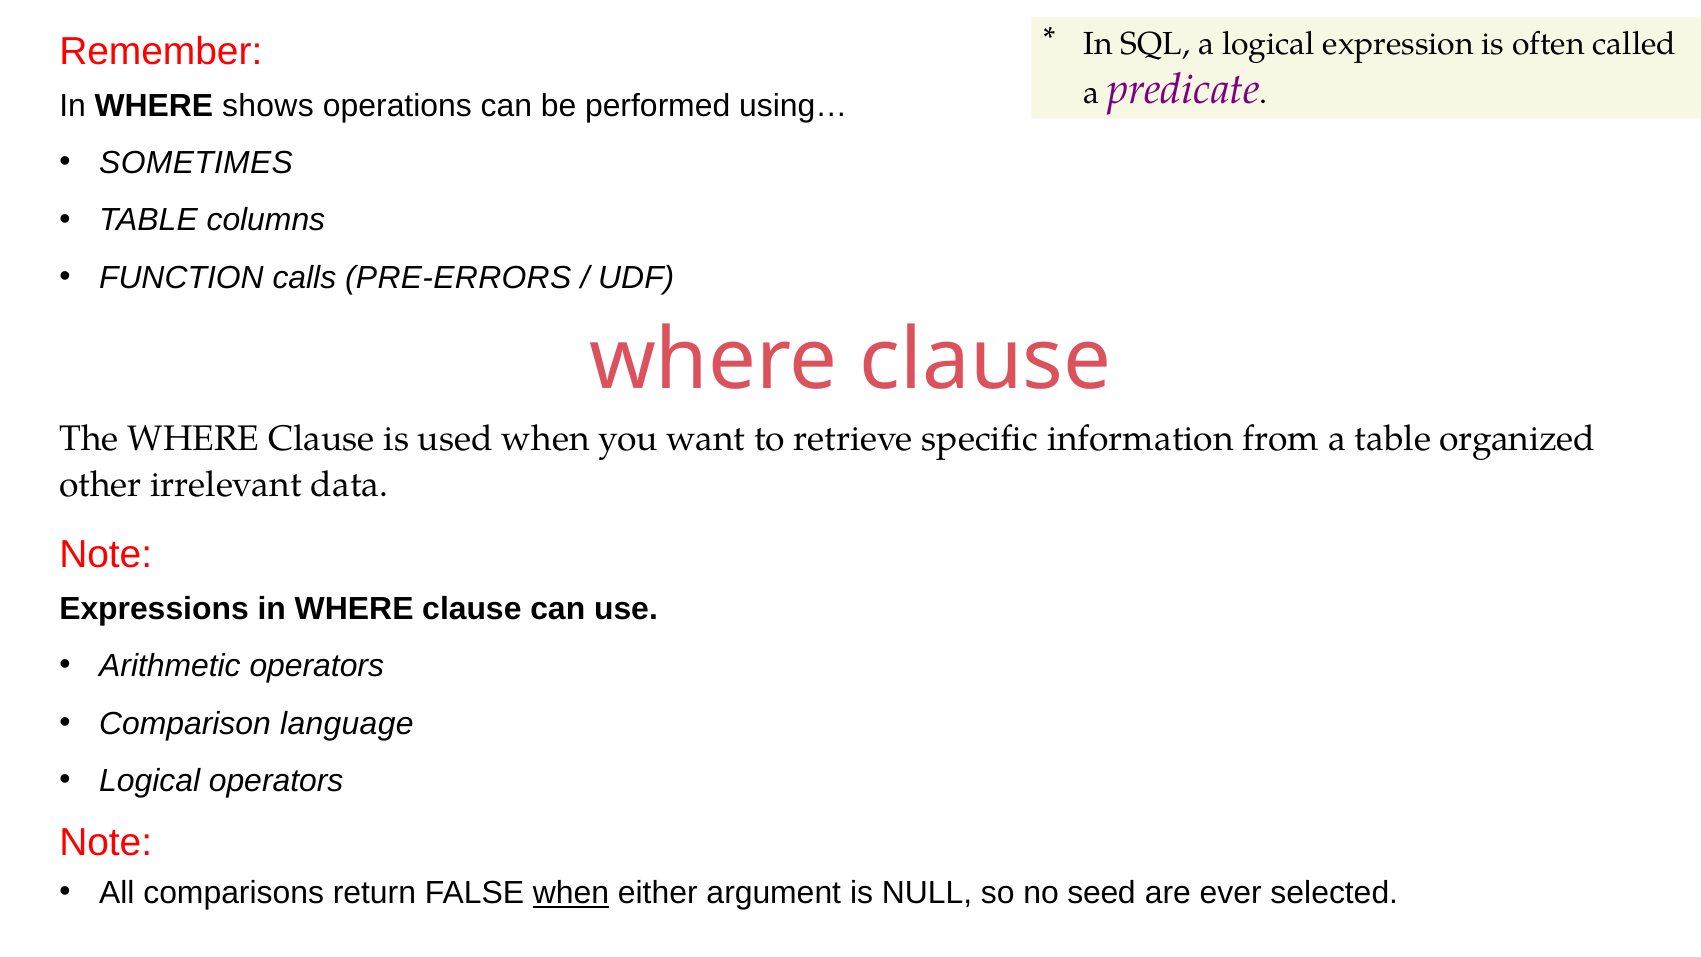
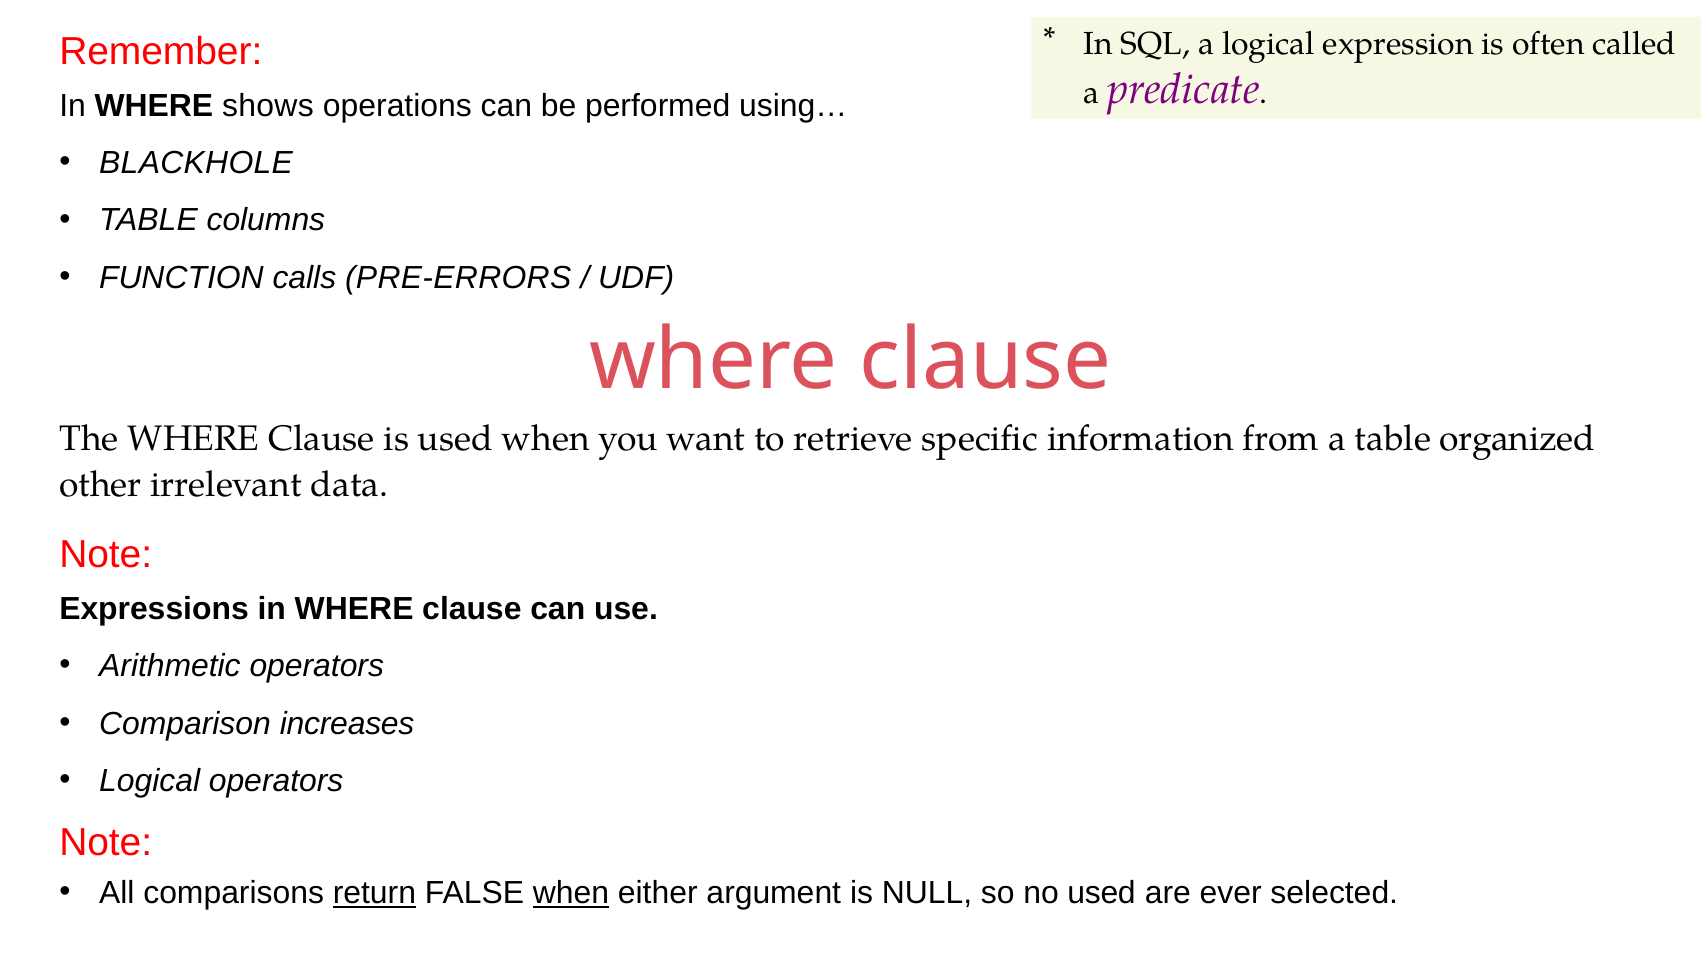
SOMETIMES: SOMETIMES -> BLACKHOLE
language: language -> increases
return underline: none -> present
no seed: seed -> used
